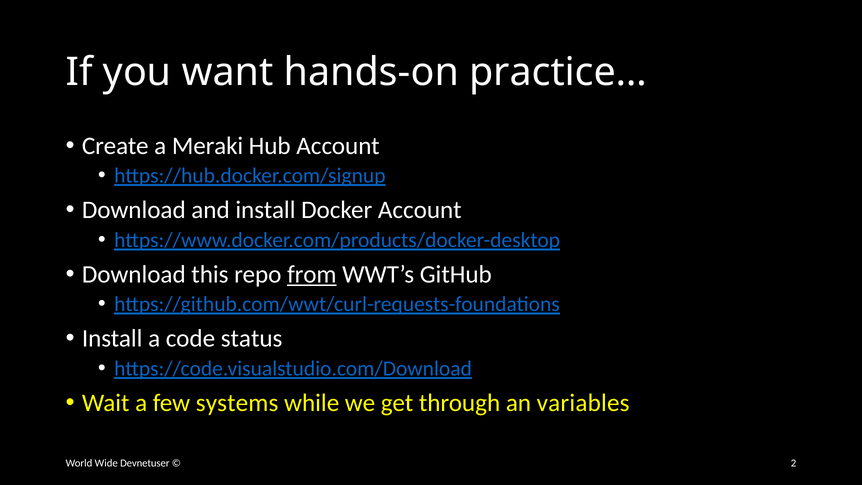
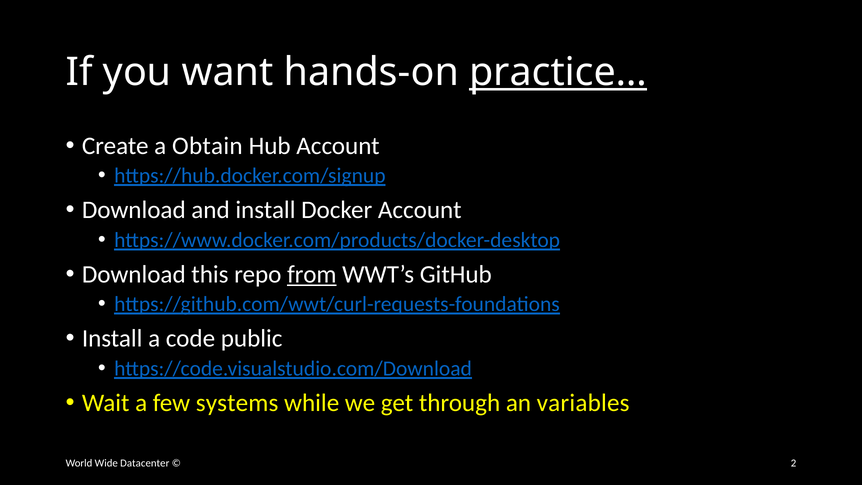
practice… underline: none -> present
Meraki: Meraki -> Obtain
status: status -> public
Devnetuser: Devnetuser -> Datacenter
